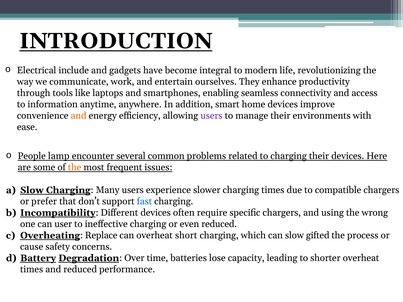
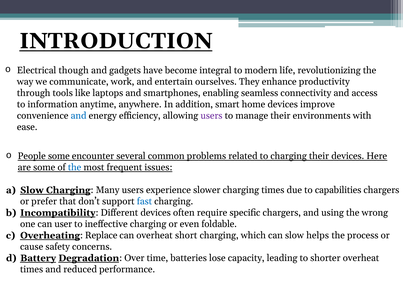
include: include -> though
and at (79, 116) colour: orange -> blue
People lamp: lamp -> some
the at (75, 168) colour: orange -> blue
compatible: compatible -> capabilities
even reduced: reduced -> foldable
gifted: gifted -> helps
